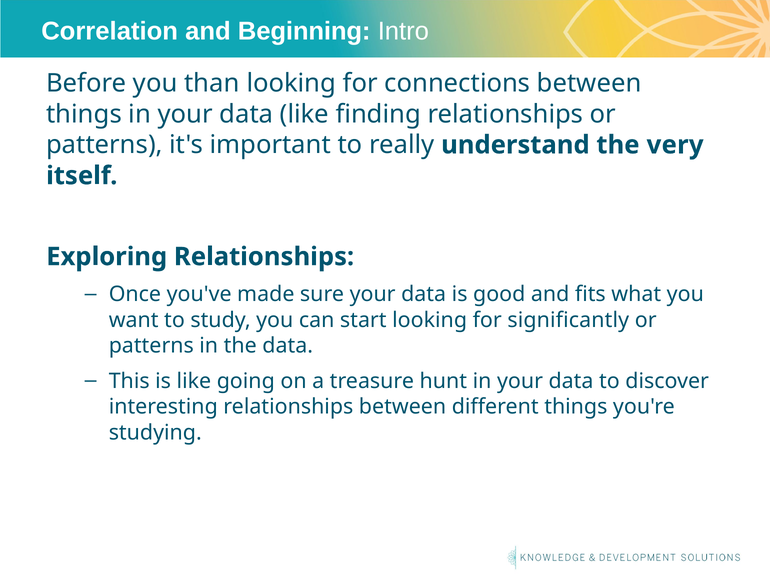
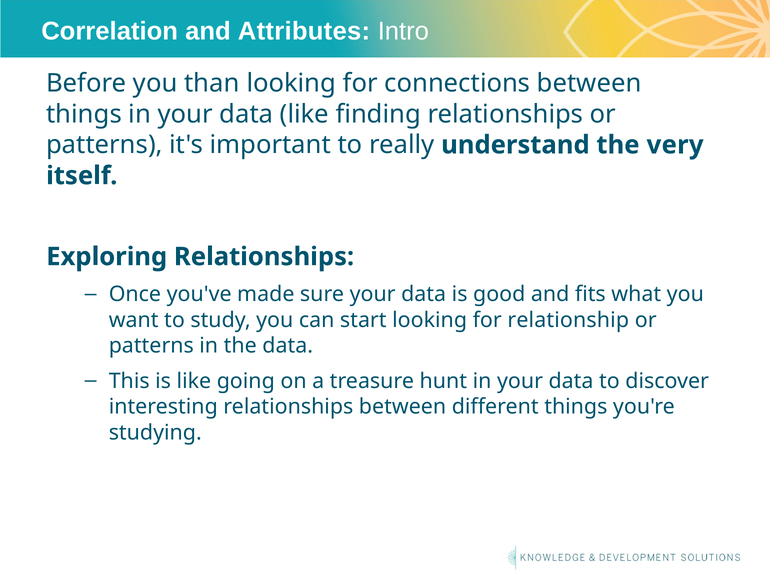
Beginning: Beginning -> Attributes
significantly: significantly -> relationship
